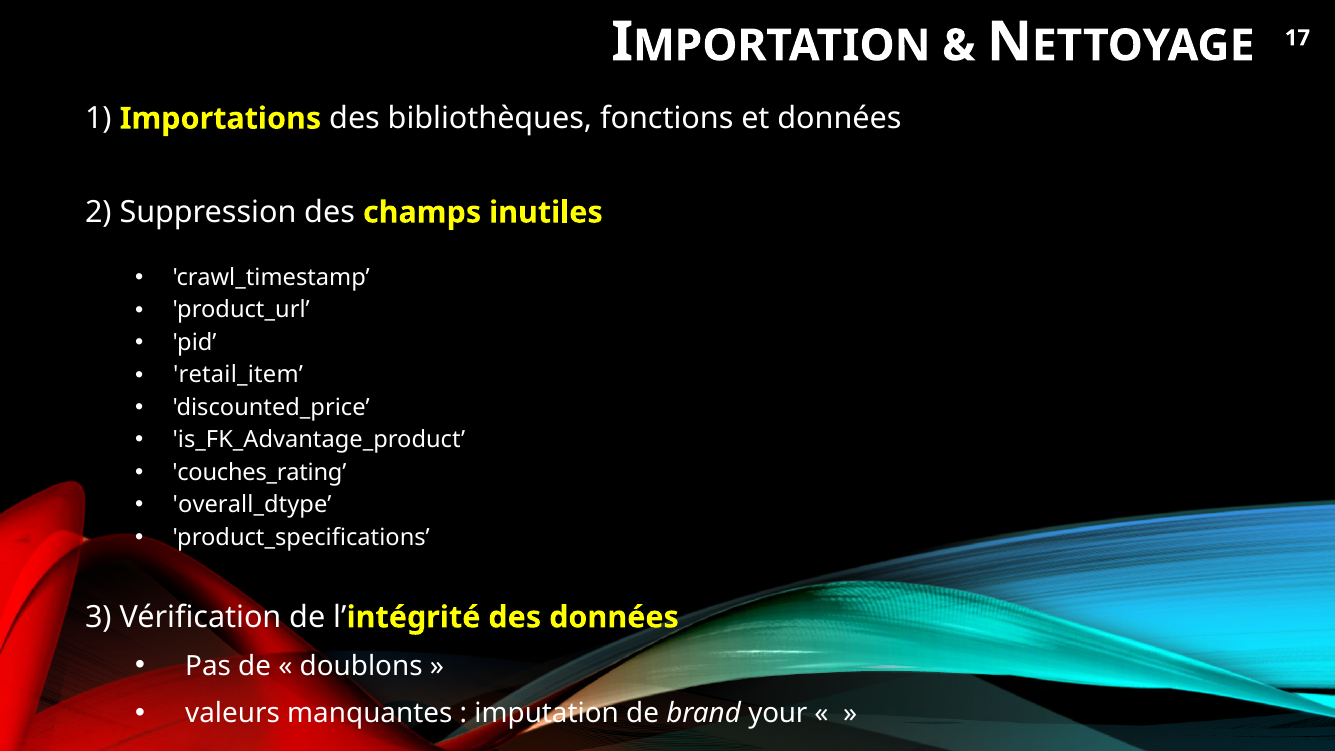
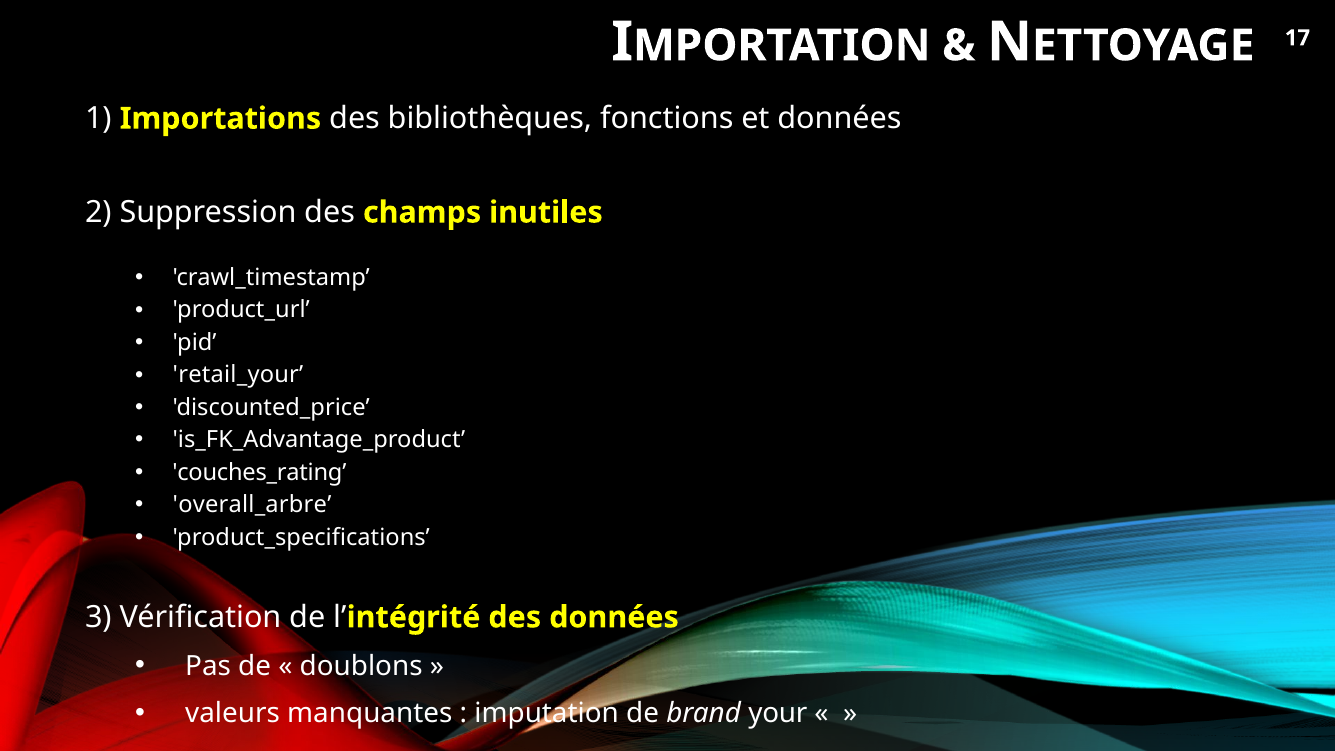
retail_item: retail_item -> retail_your
overall_dtype: overall_dtype -> overall_arbre
